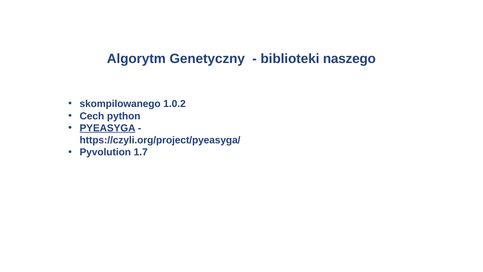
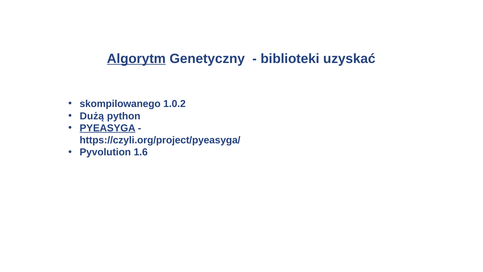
Algorytm underline: none -> present
naszego: naszego -> uzyskać
Cech: Cech -> Dużą
1.7: 1.7 -> 1.6
